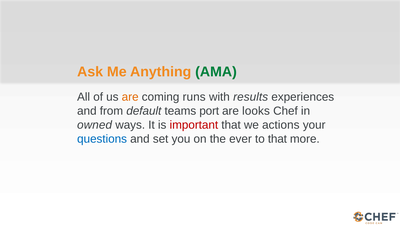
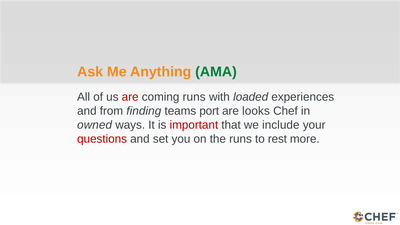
are at (130, 97) colour: orange -> red
results: results -> loaded
default: default -> finding
actions: actions -> include
questions colour: blue -> red
the ever: ever -> runs
to that: that -> rest
